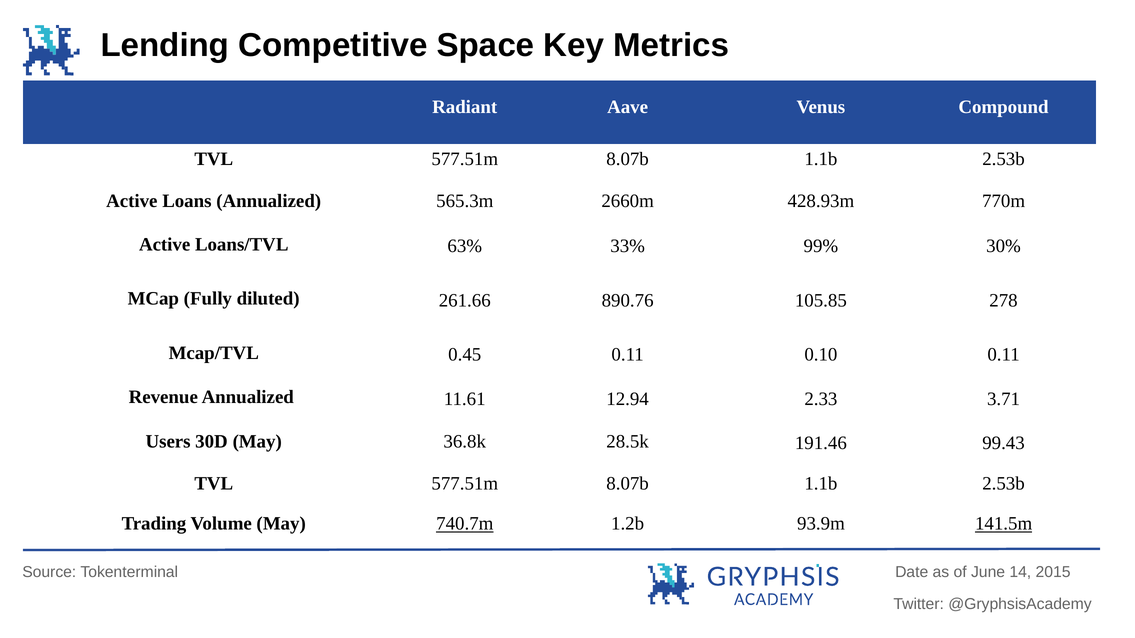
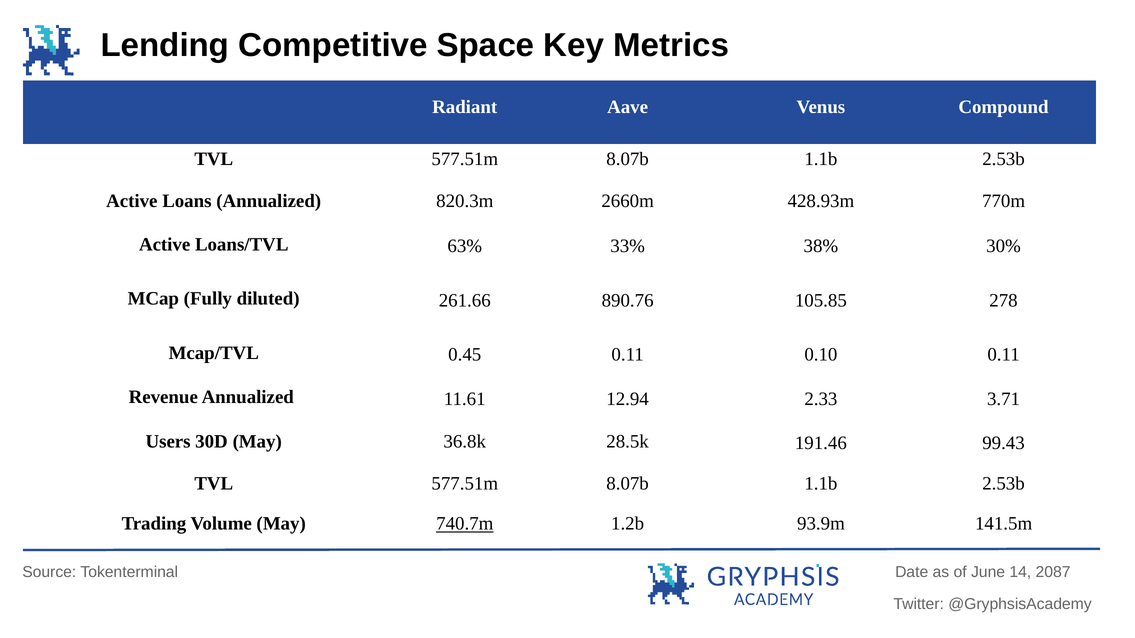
565.3m: 565.3m -> 820.3m
99%: 99% -> 38%
141.5m underline: present -> none
2015: 2015 -> 2087
